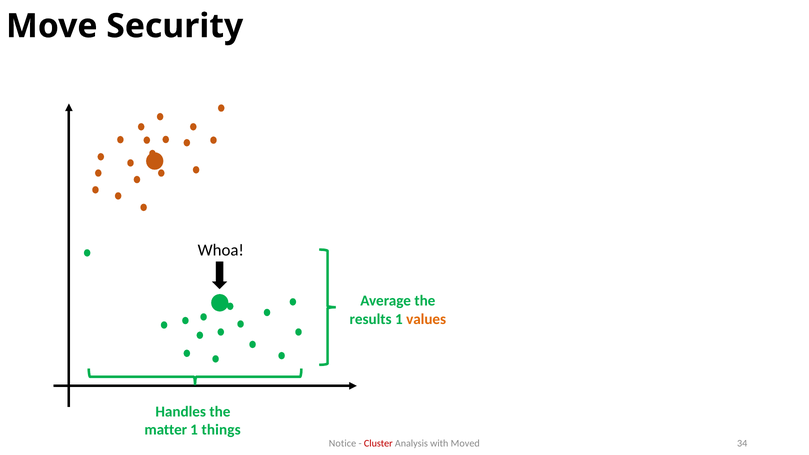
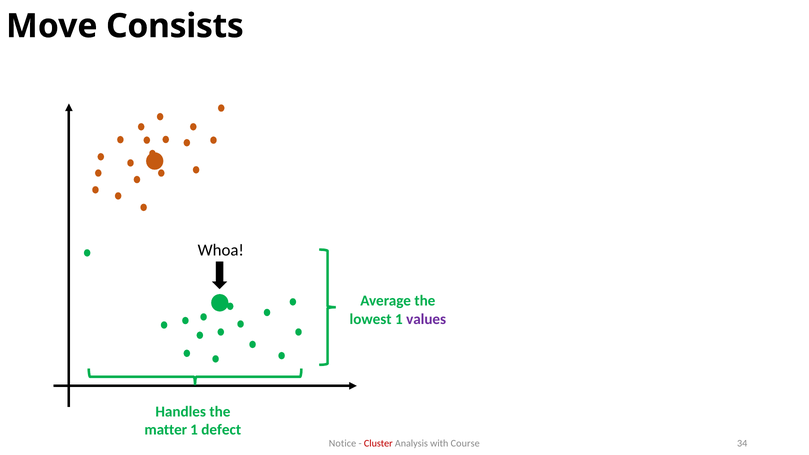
Security: Security -> Consists
results: results -> lowest
values colour: orange -> purple
things: things -> defect
Moved: Moved -> Course
